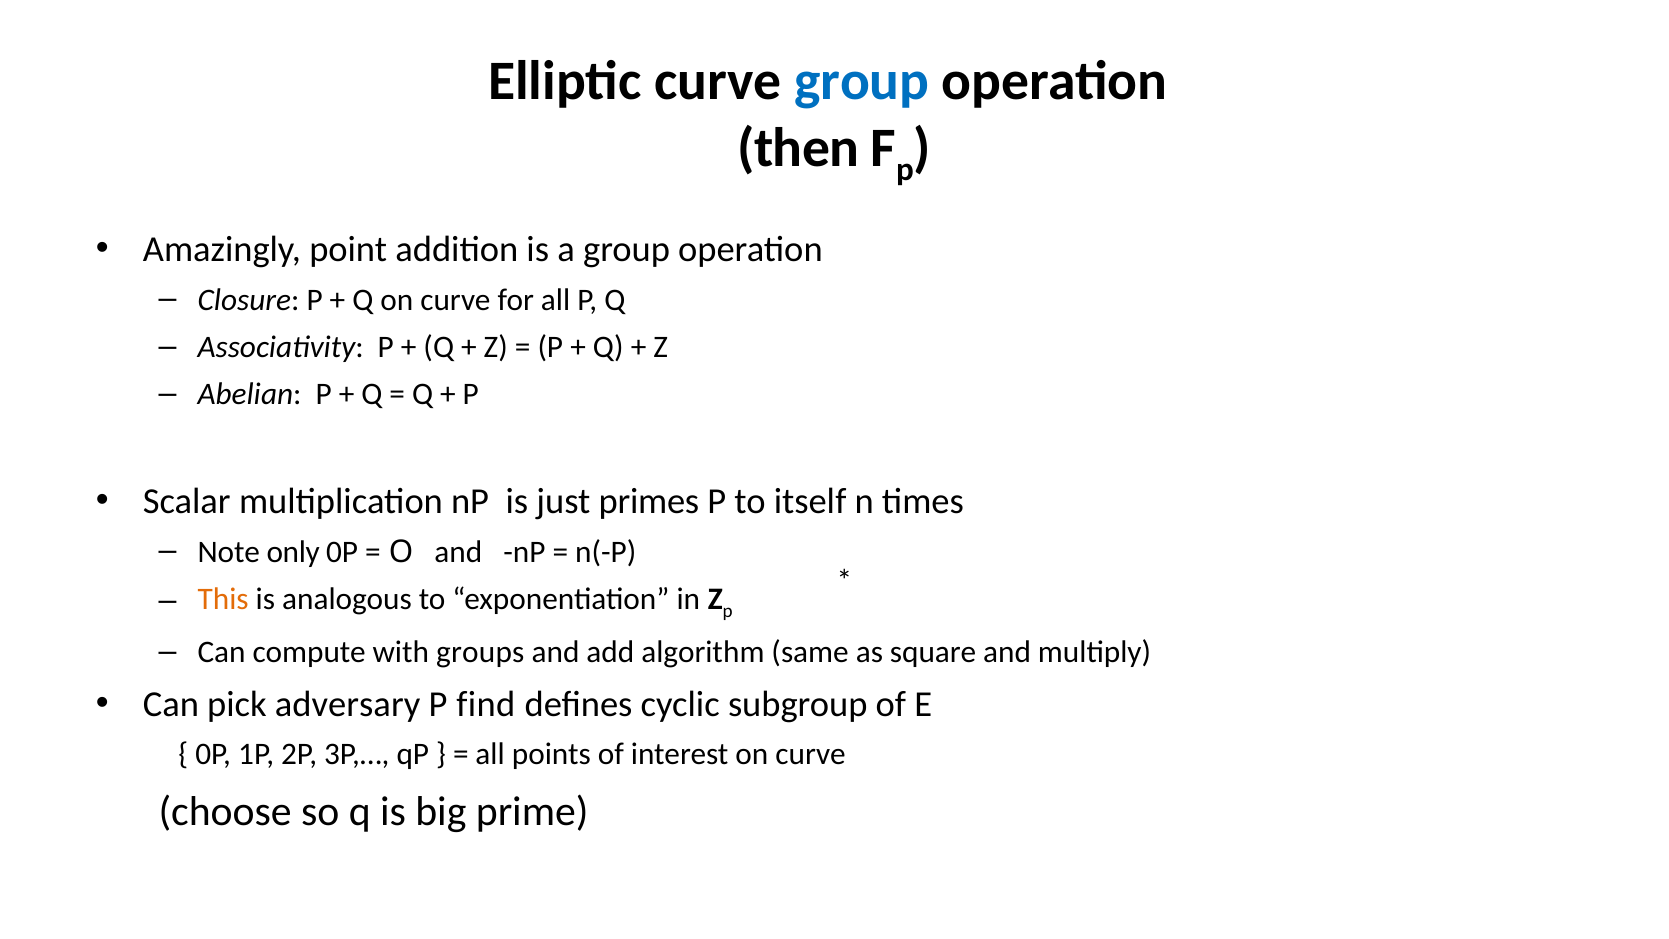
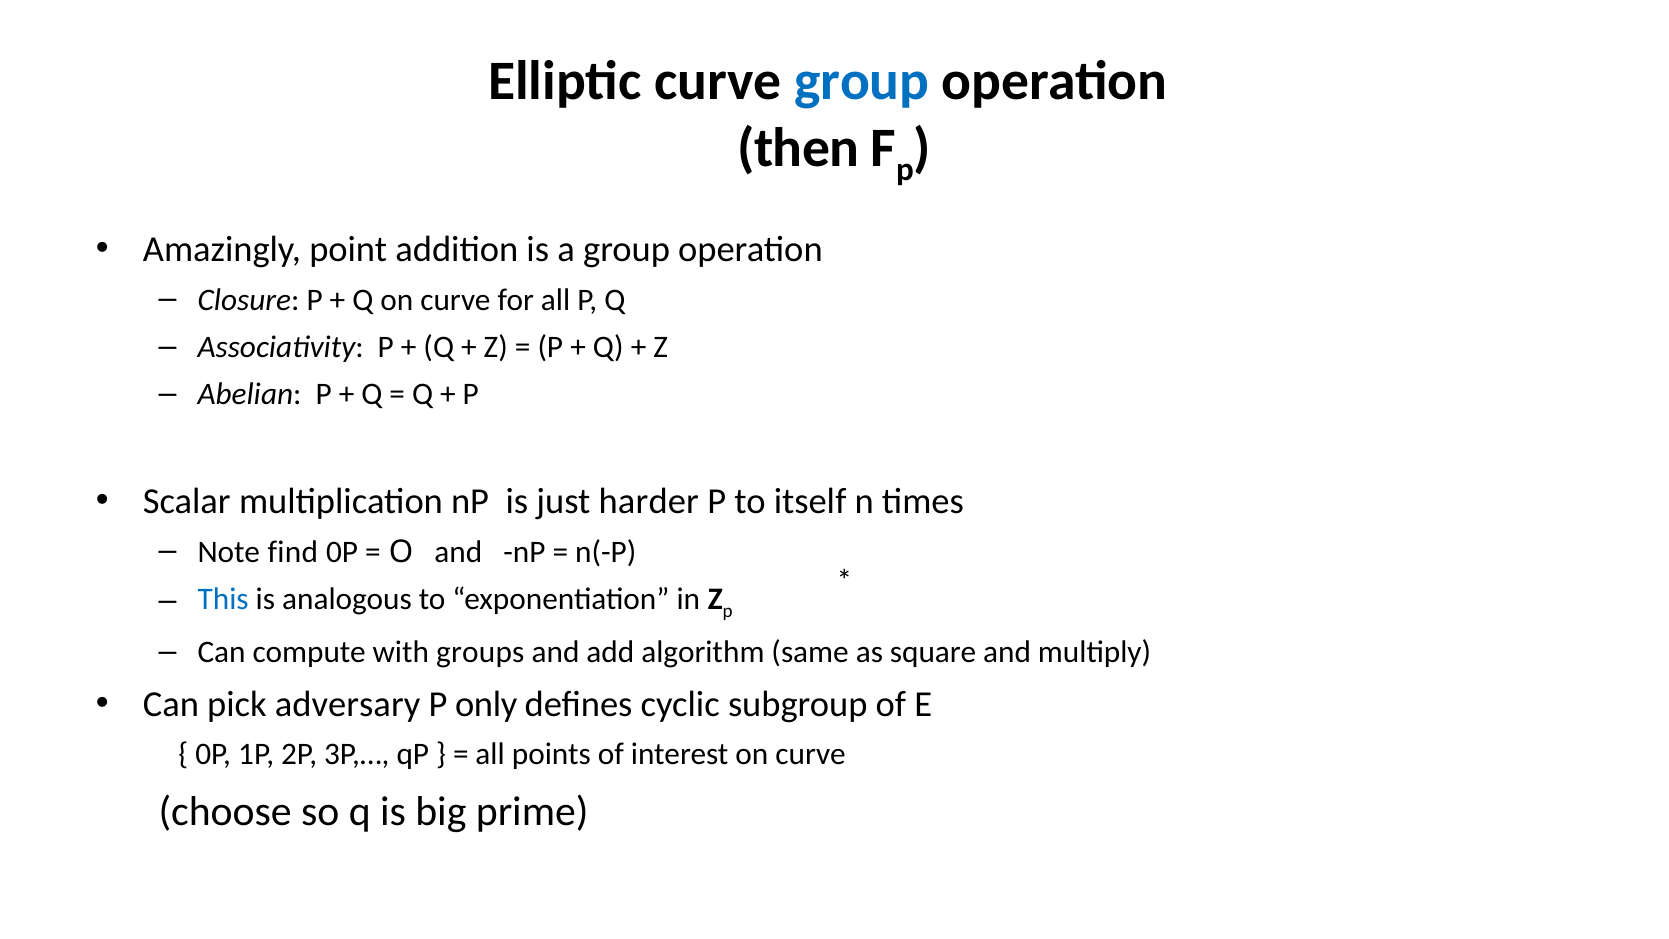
primes: primes -> harder
only: only -> find
This colour: orange -> blue
find: find -> only
